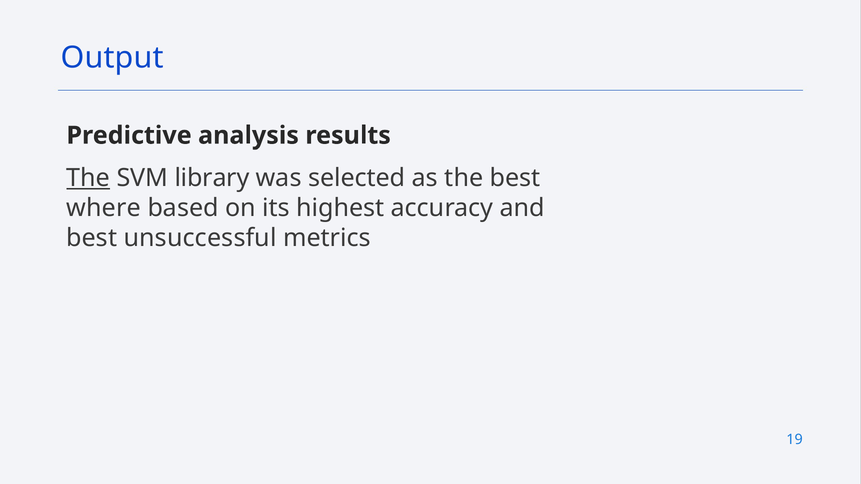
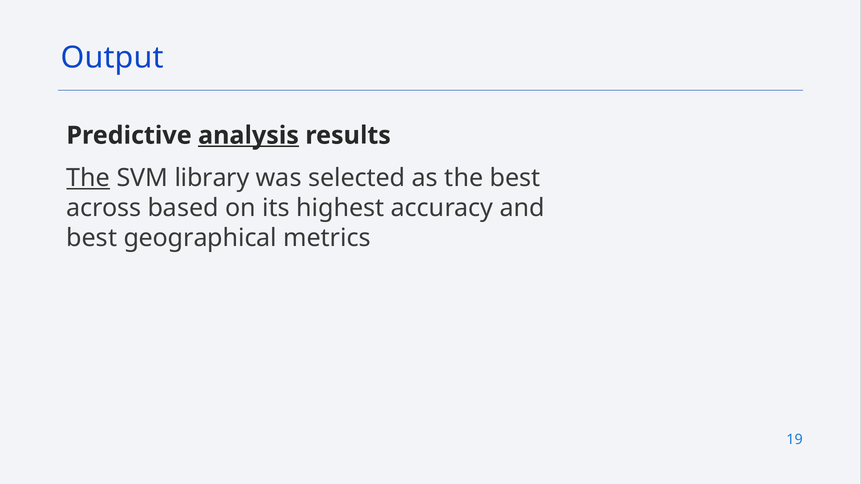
analysis underline: none -> present
where: where -> across
unsuccessful: unsuccessful -> geographical
